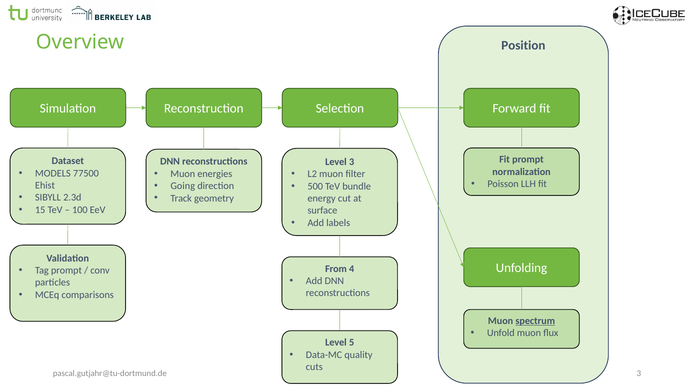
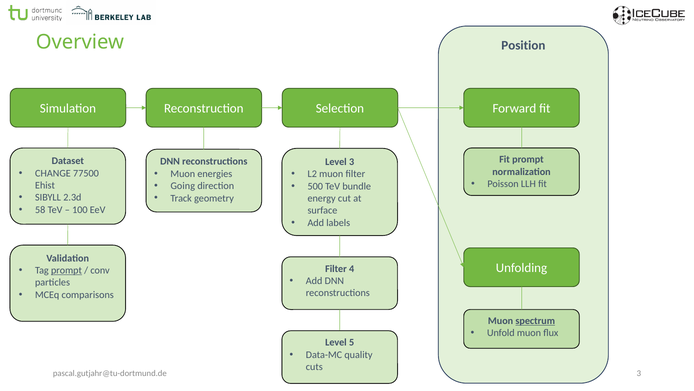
MODELS: MODELS -> CHANGE
15: 15 -> 58
From at (336, 268): From -> Filter
prompt at (66, 270) underline: none -> present
